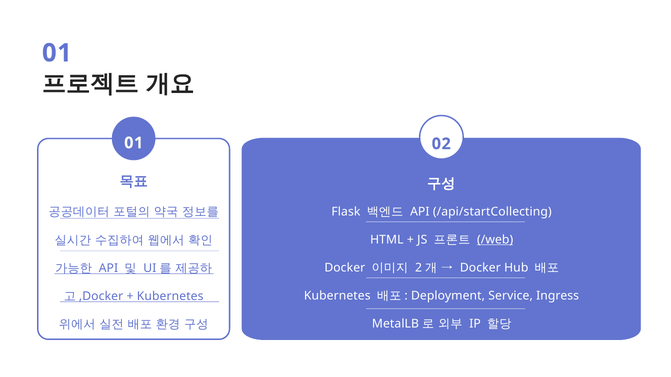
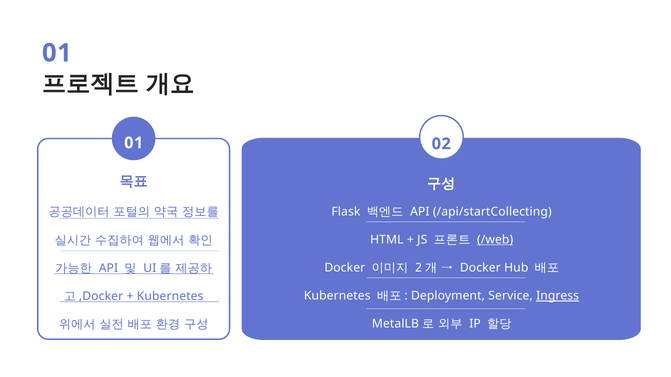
Ingress underline: none -> present
